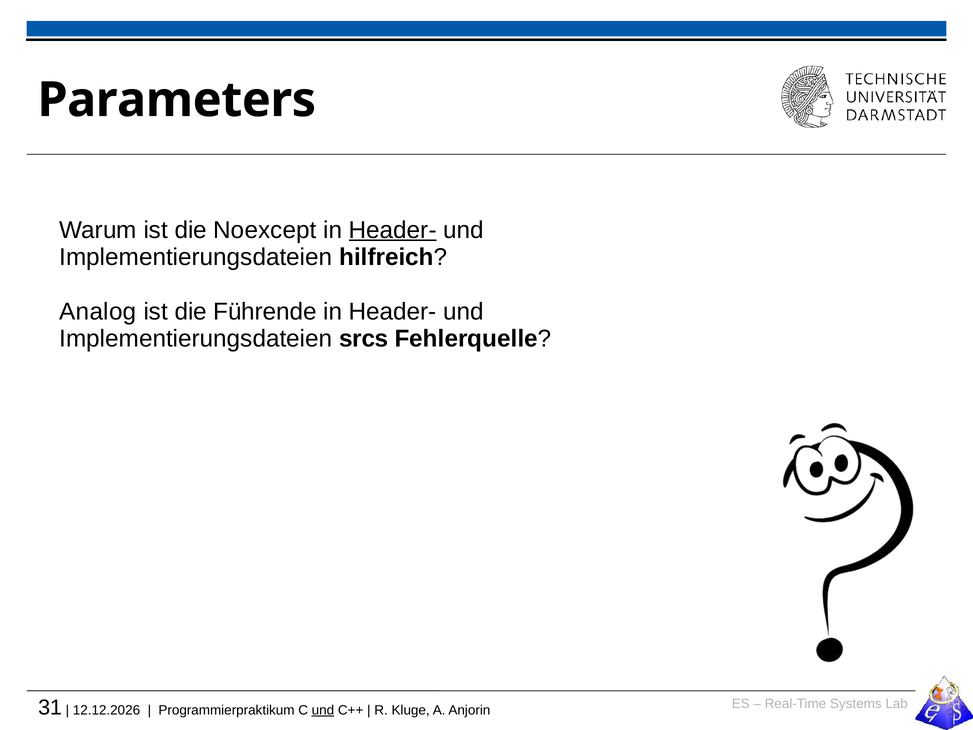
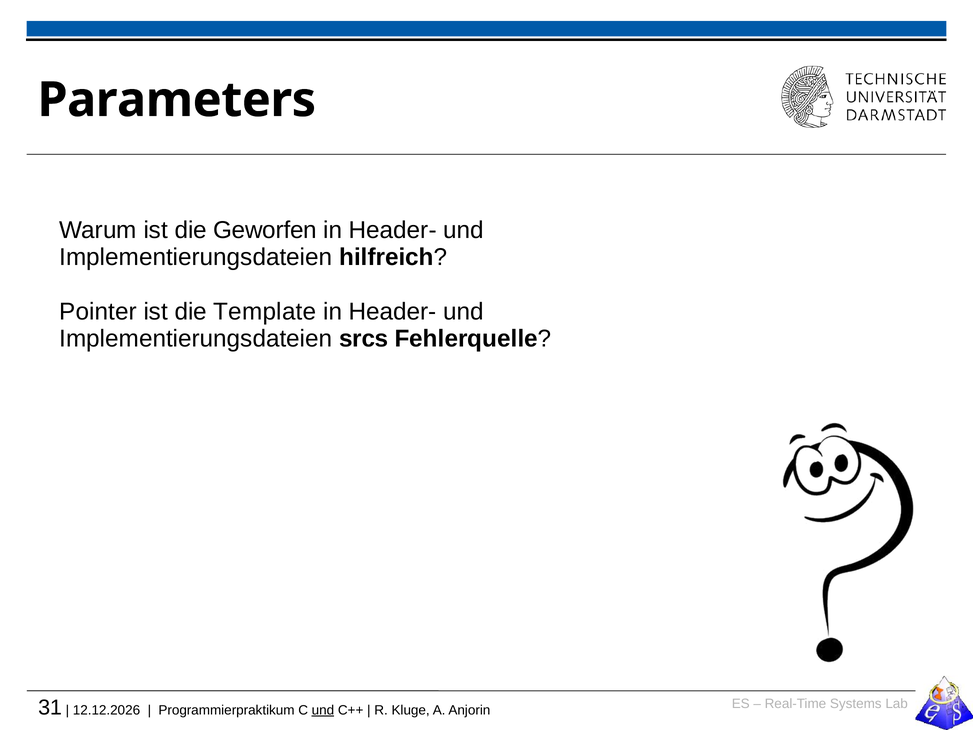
Noexcept: Noexcept -> Geworfen
Header- at (393, 230) underline: present -> none
Analog: Analog -> Pointer
Führende: Führende -> Template
